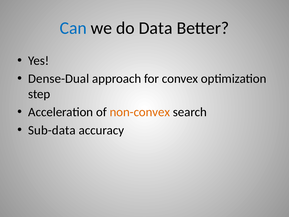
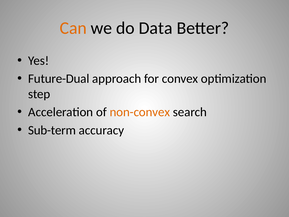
Can colour: blue -> orange
Dense-Dual: Dense-Dual -> Future-Dual
Sub-data: Sub-data -> Sub-term
